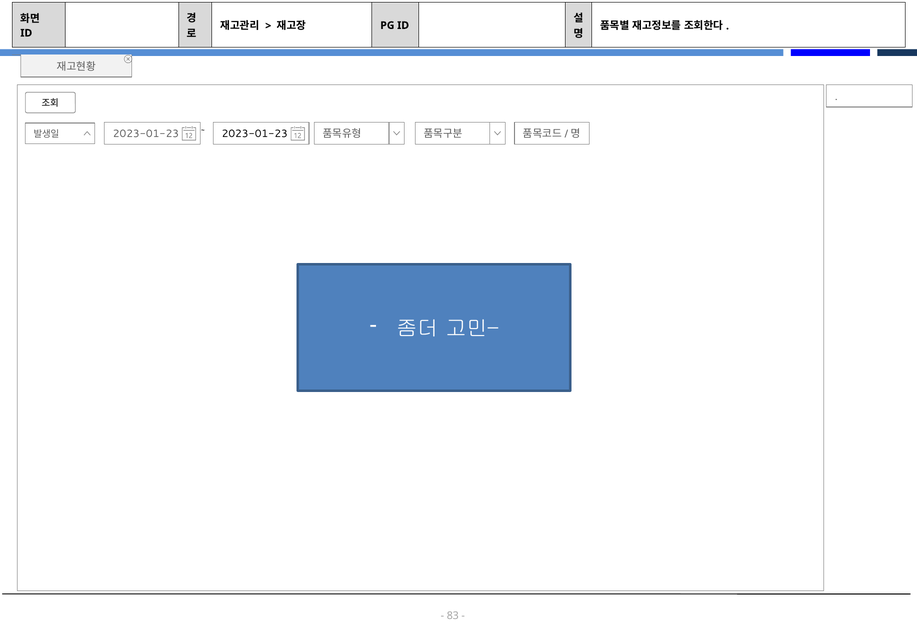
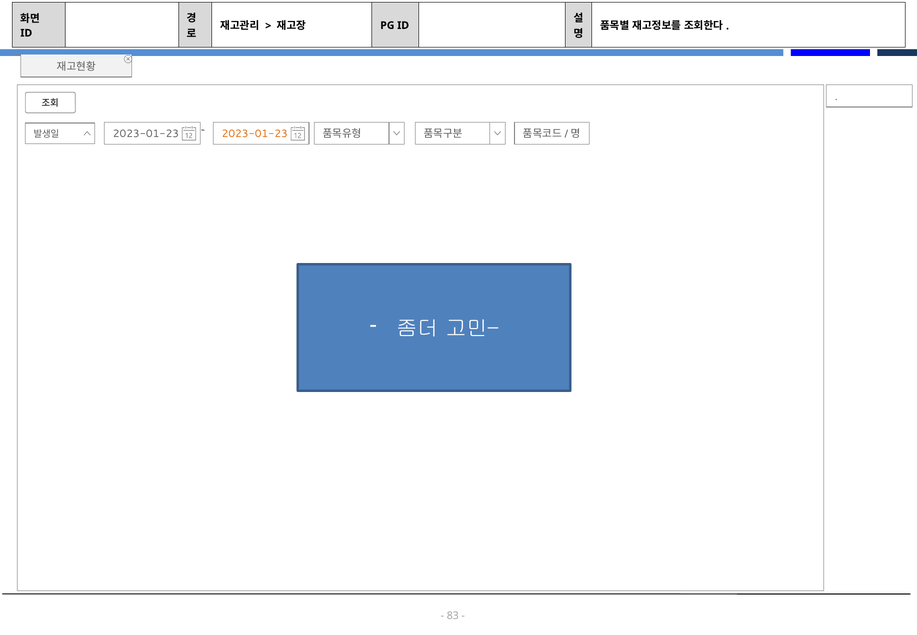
2023-01-23 at (255, 134) colour: black -> orange
